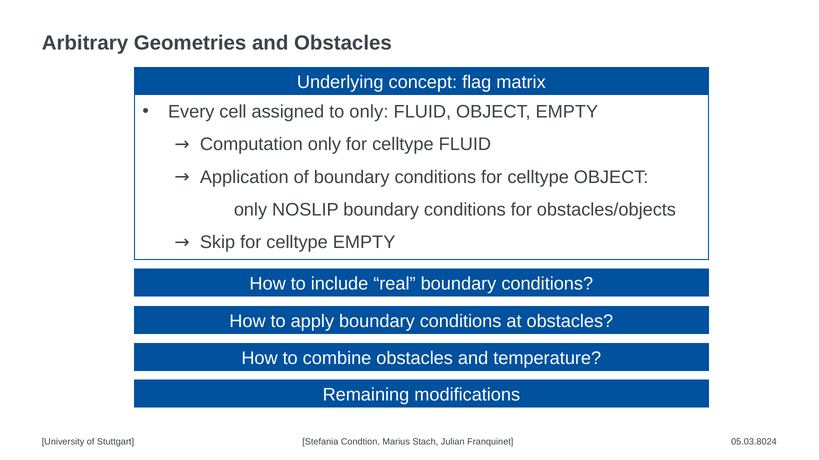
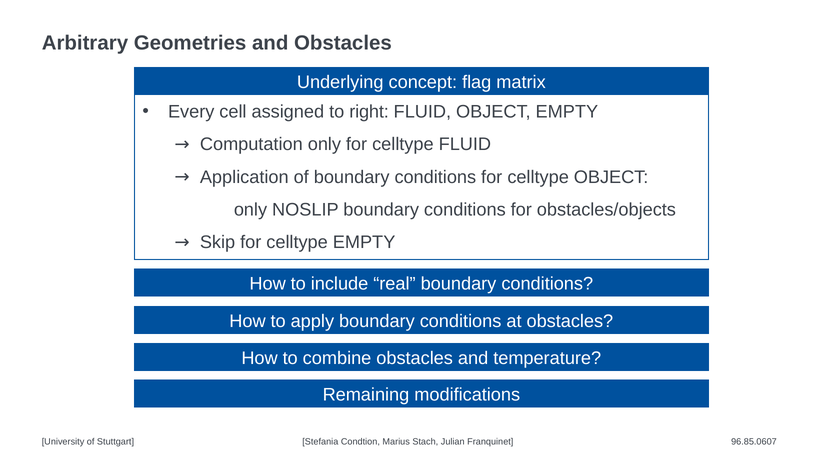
to only: only -> right
05.03.8024: 05.03.8024 -> 96.85.0607
